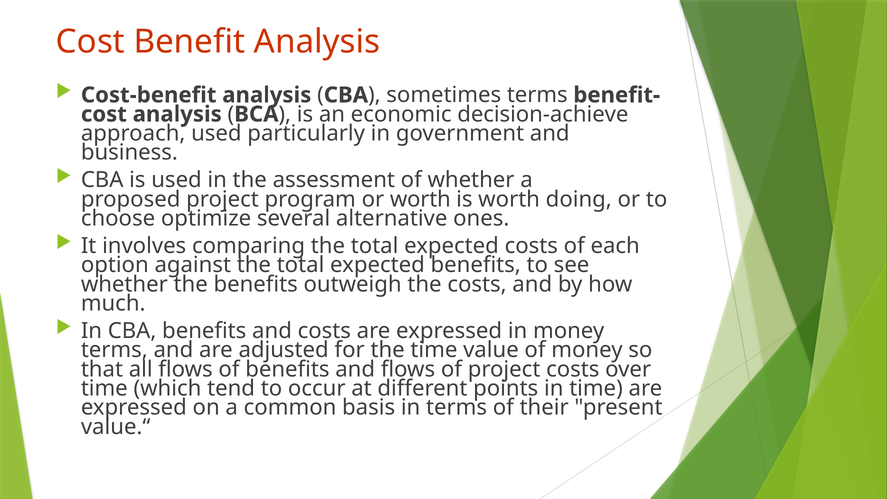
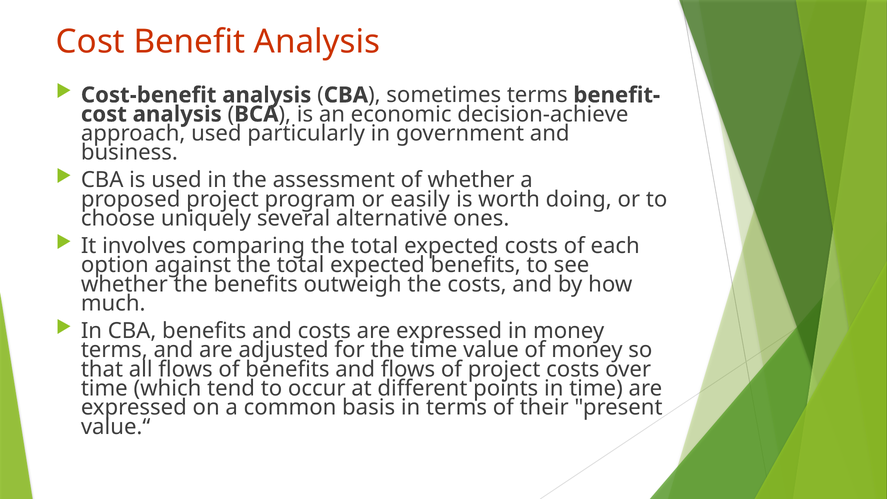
or worth: worth -> easily
optimize: optimize -> uniquely
